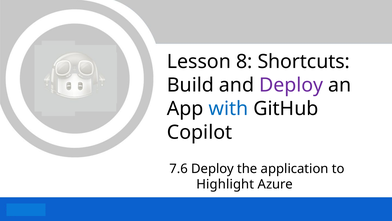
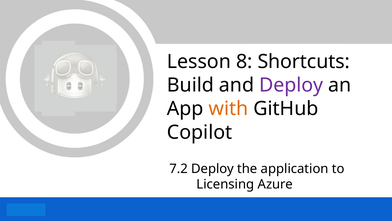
with colour: blue -> orange
7.6: 7.6 -> 7.2
Highlight: Highlight -> Licensing
